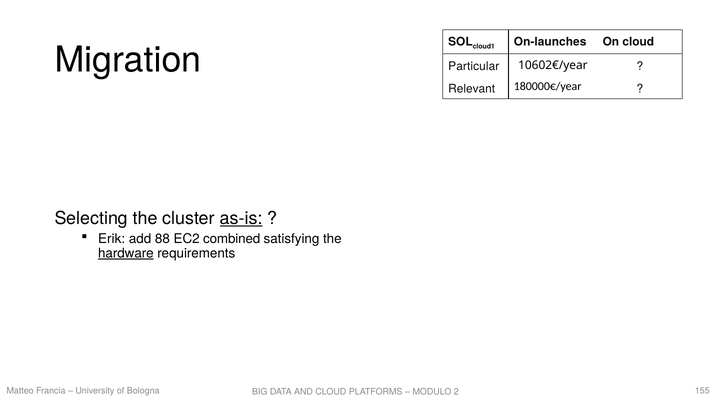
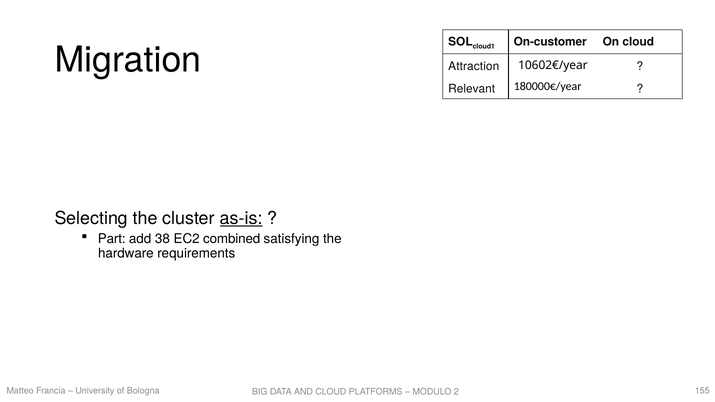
On-launches: On-launches -> On-customer
Particular: Particular -> Attraction
Erik: Erik -> Part
88: 88 -> 38
hardware underline: present -> none
